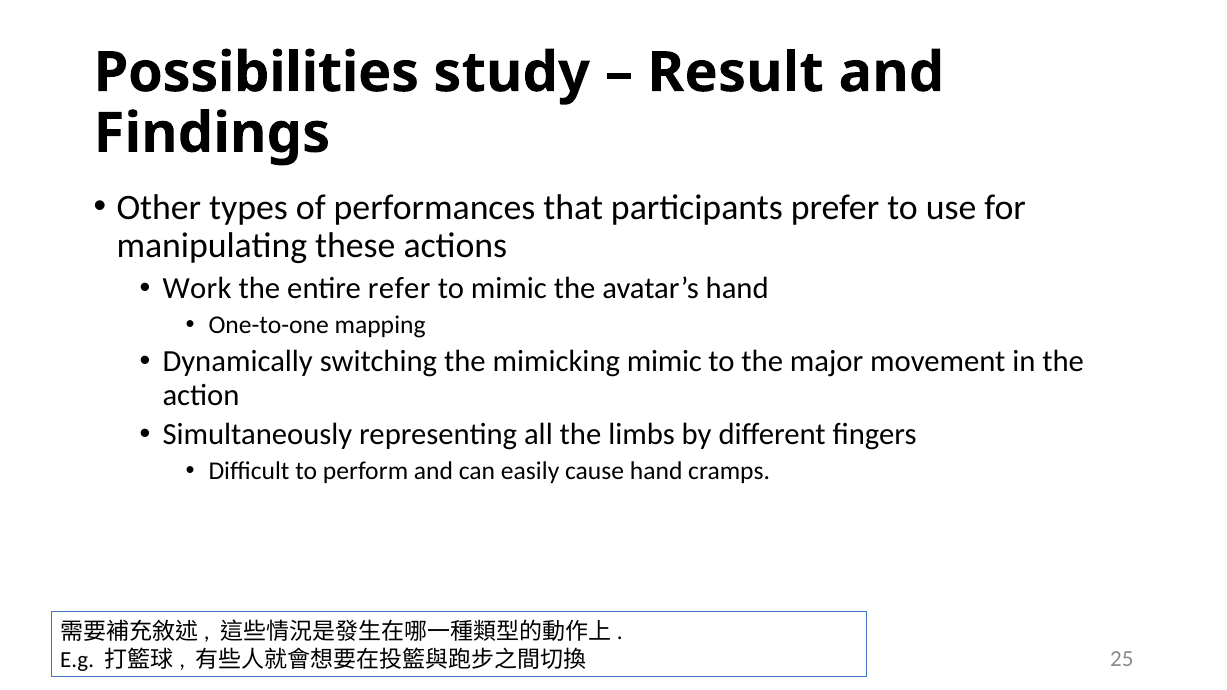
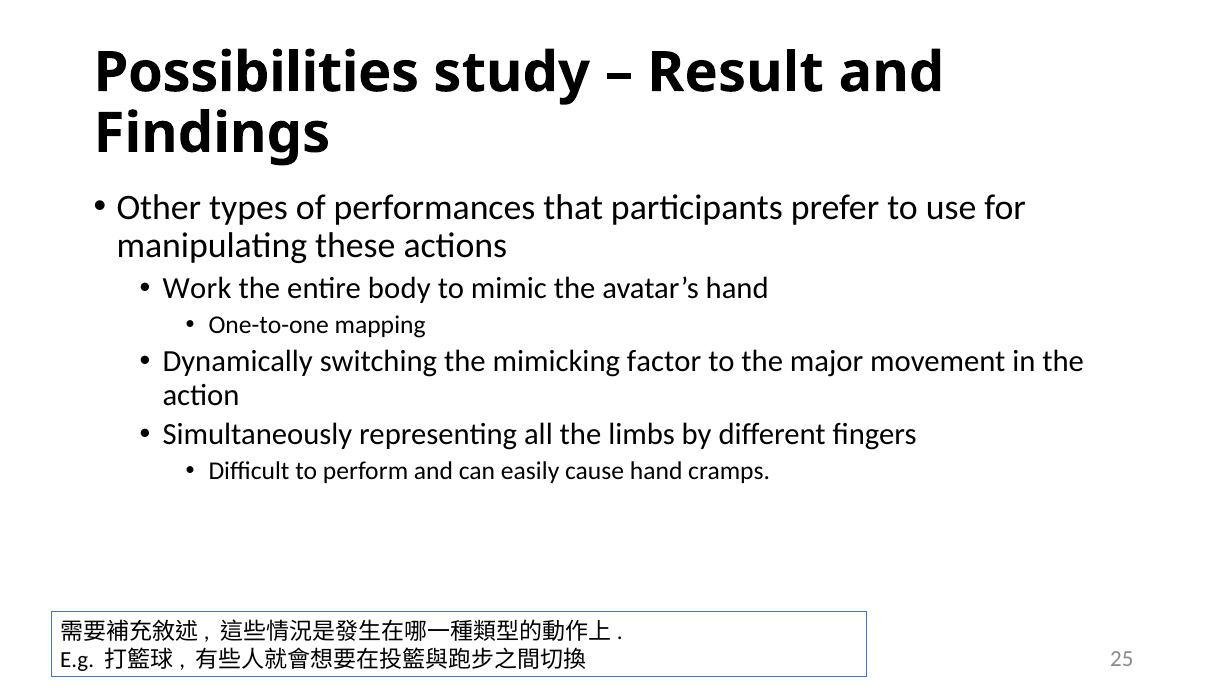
refer: refer -> body
mimicking mimic: mimic -> factor
